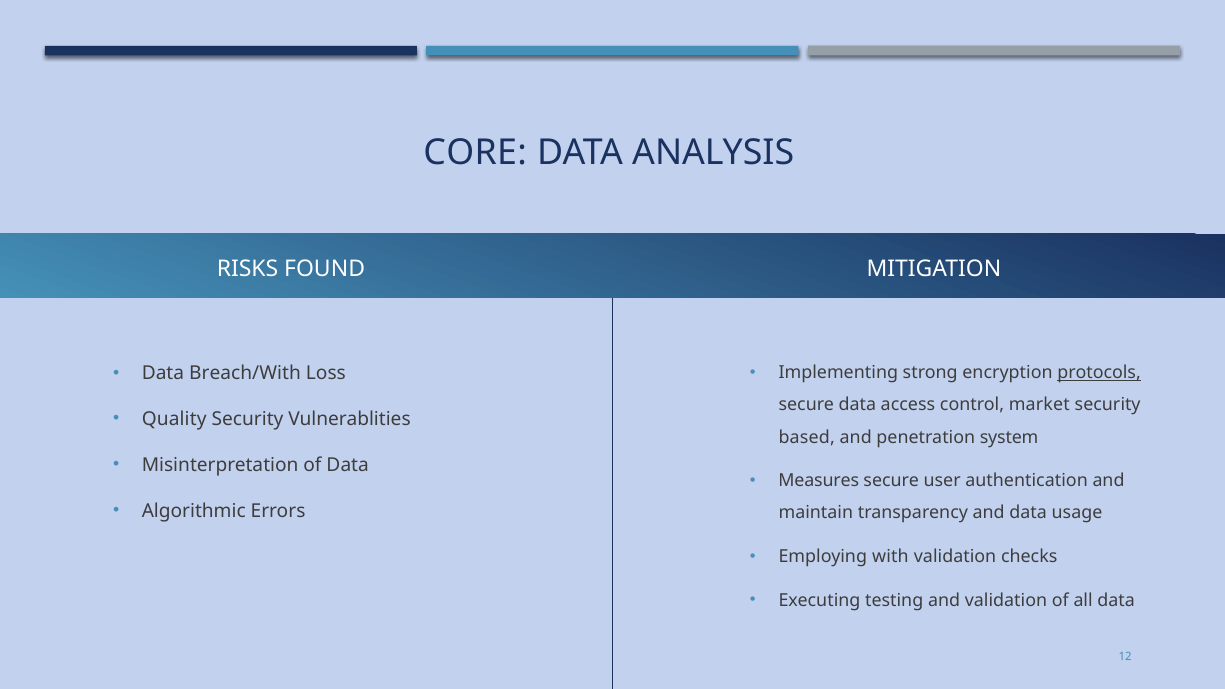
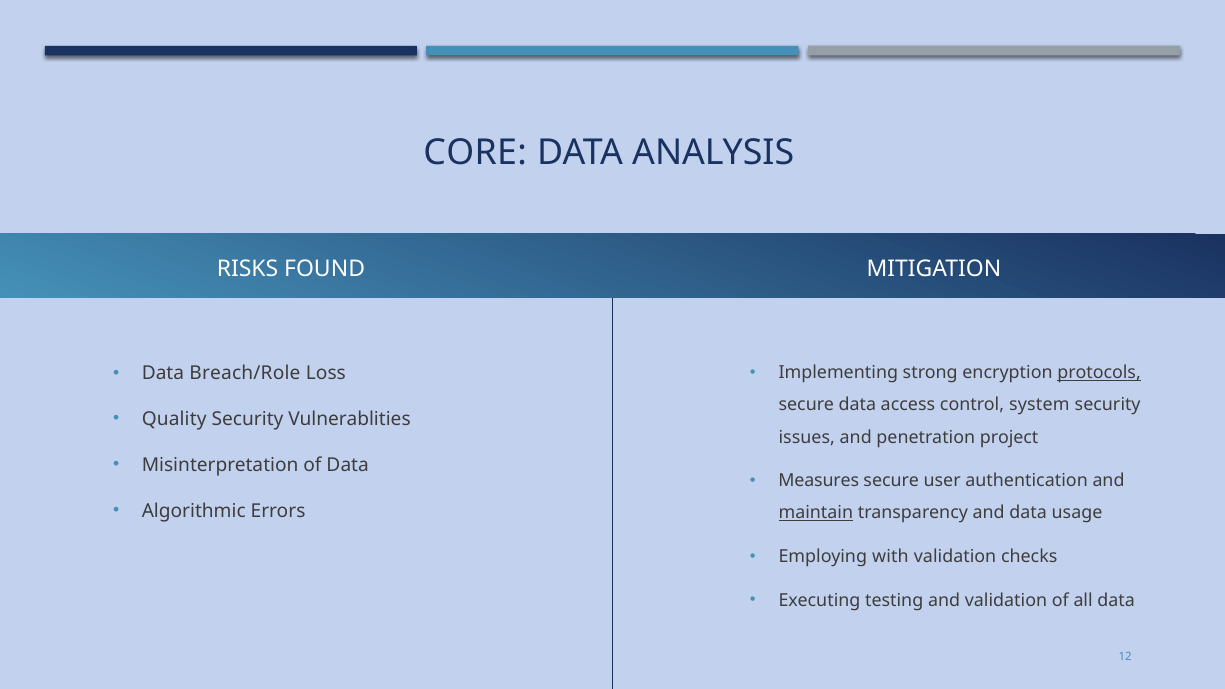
Breach/With: Breach/With -> Breach/Role
market: market -> system
based: based -> issues
system: system -> project
maintain underline: none -> present
